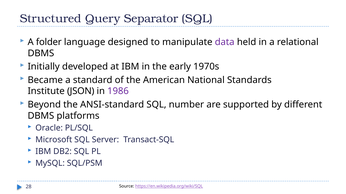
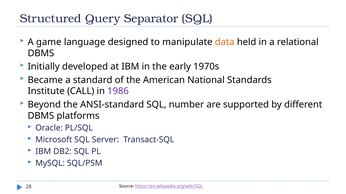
folder: folder -> game
data colour: purple -> orange
JSON: JSON -> CALL
